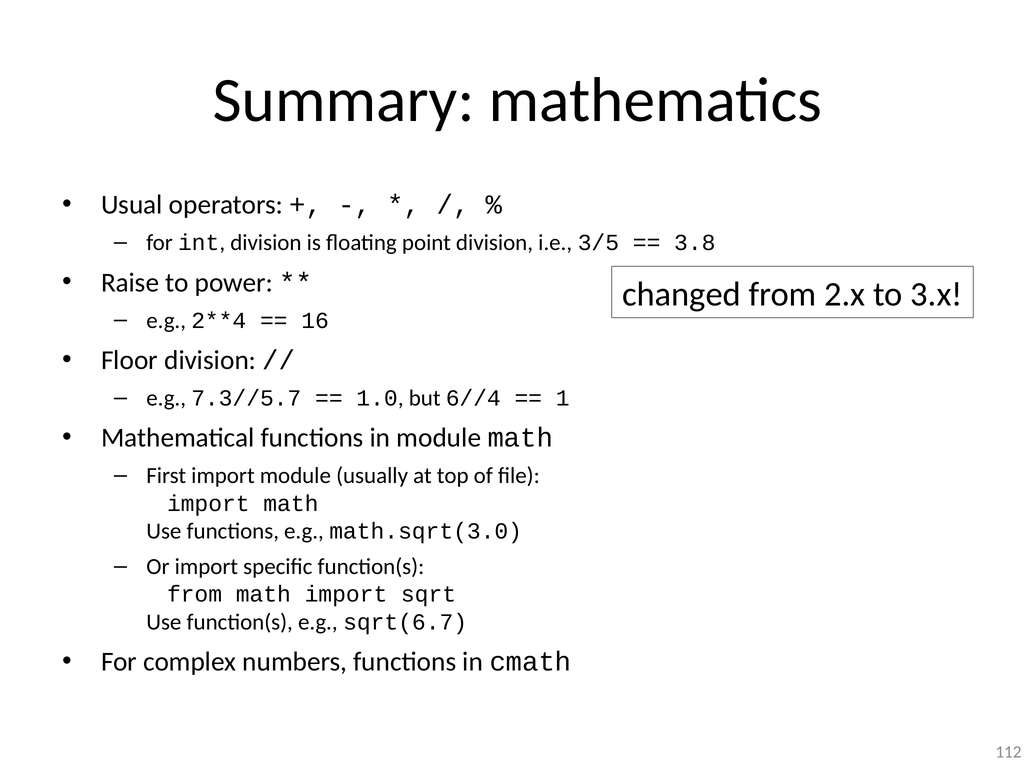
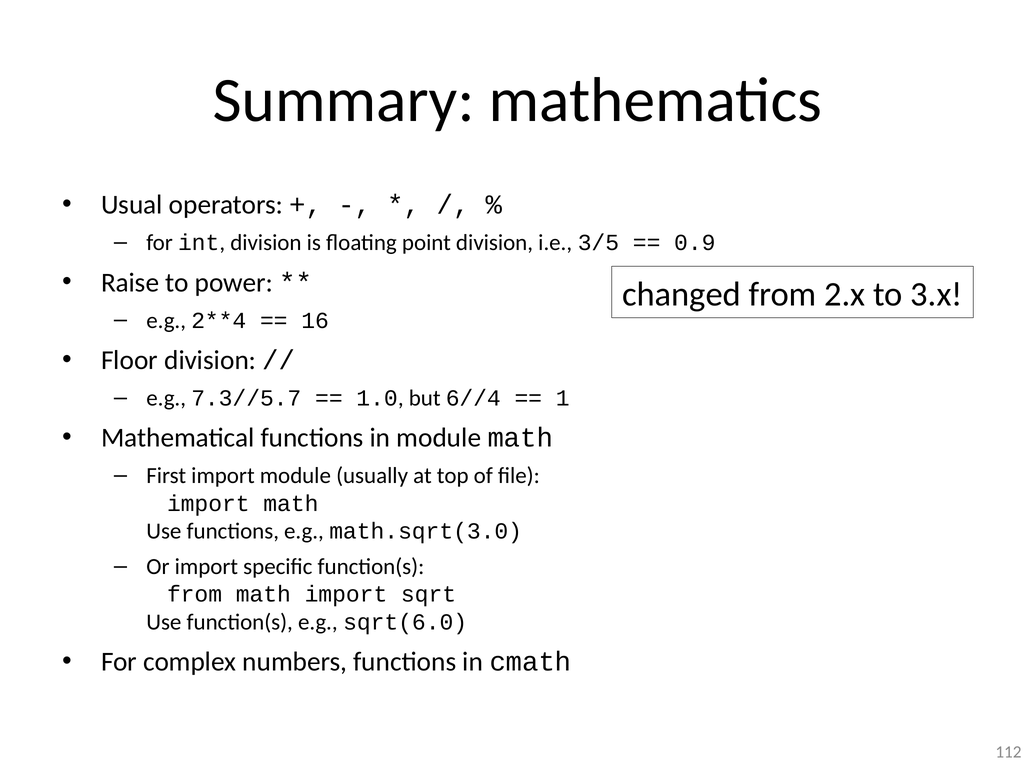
3.8: 3.8 -> 0.9
sqrt(6.7: sqrt(6.7 -> sqrt(6.0
